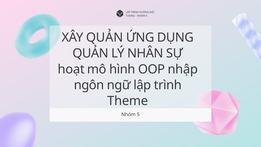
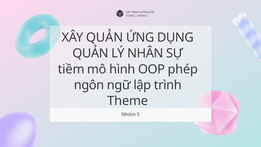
hoạt: hoạt -> tiềm
nhập: nhập -> phép
